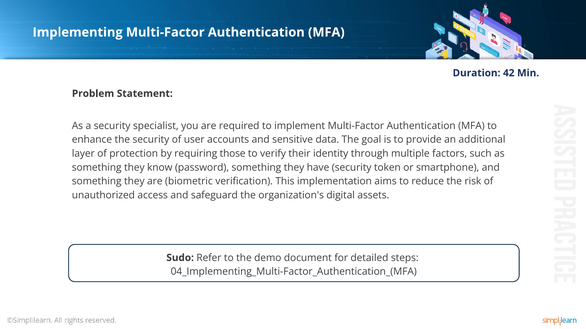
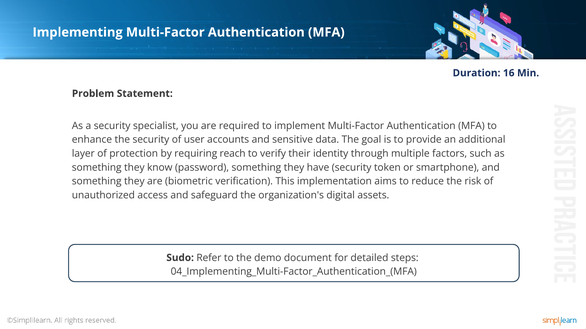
42: 42 -> 16
those: those -> reach
